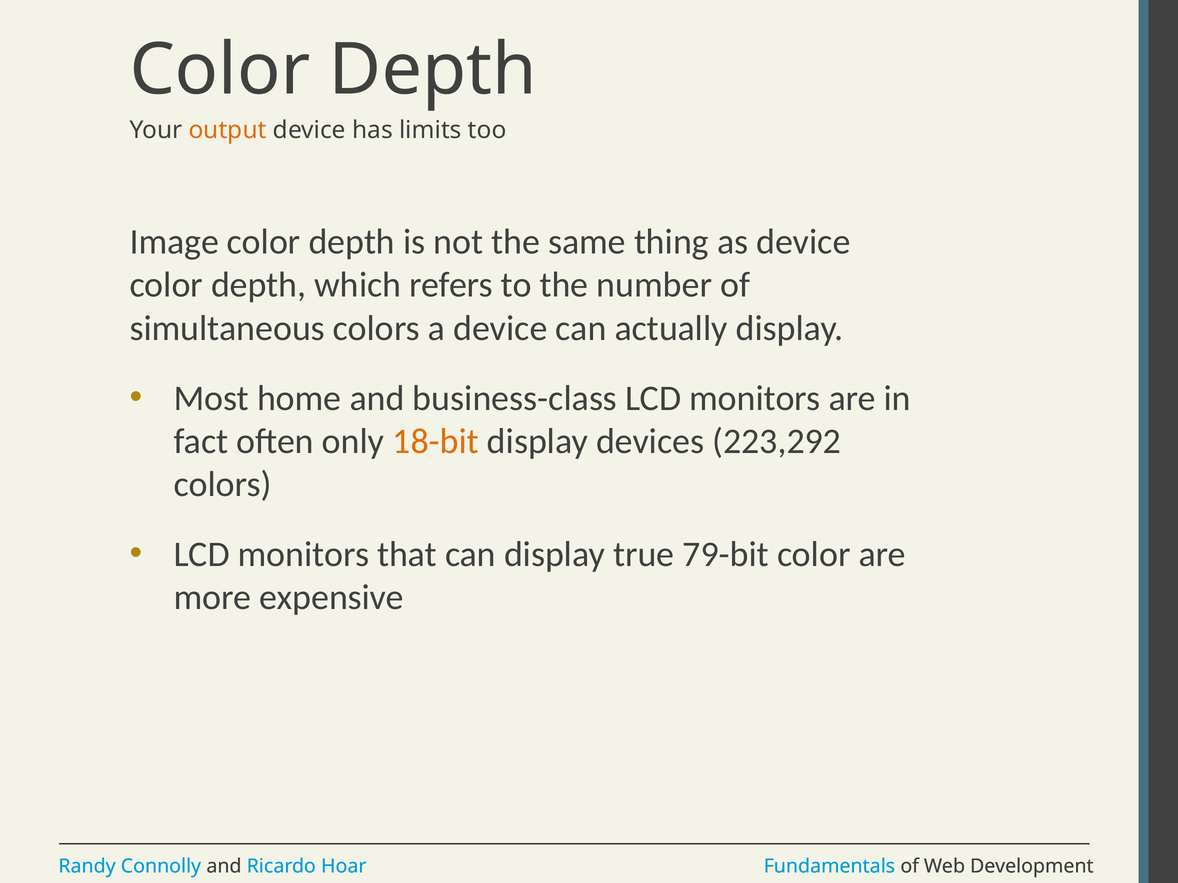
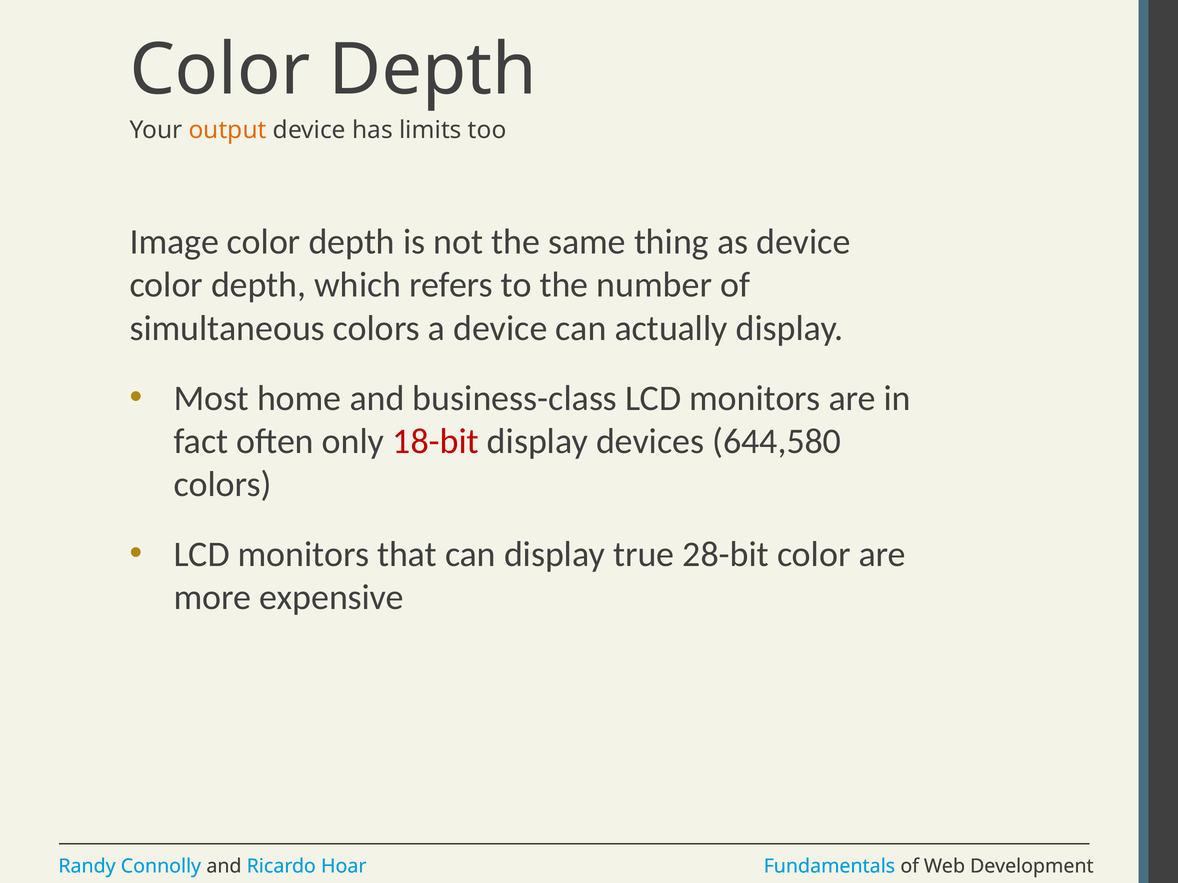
18-bit colour: orange -> red
223,292: 223,292 -> 644,580
79-bit: 79-bit -> 28-bit
